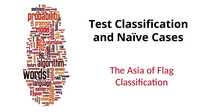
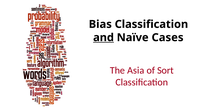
Test: Test -> Bias
and underline: none -> present
Flag: Flag -> Sort
